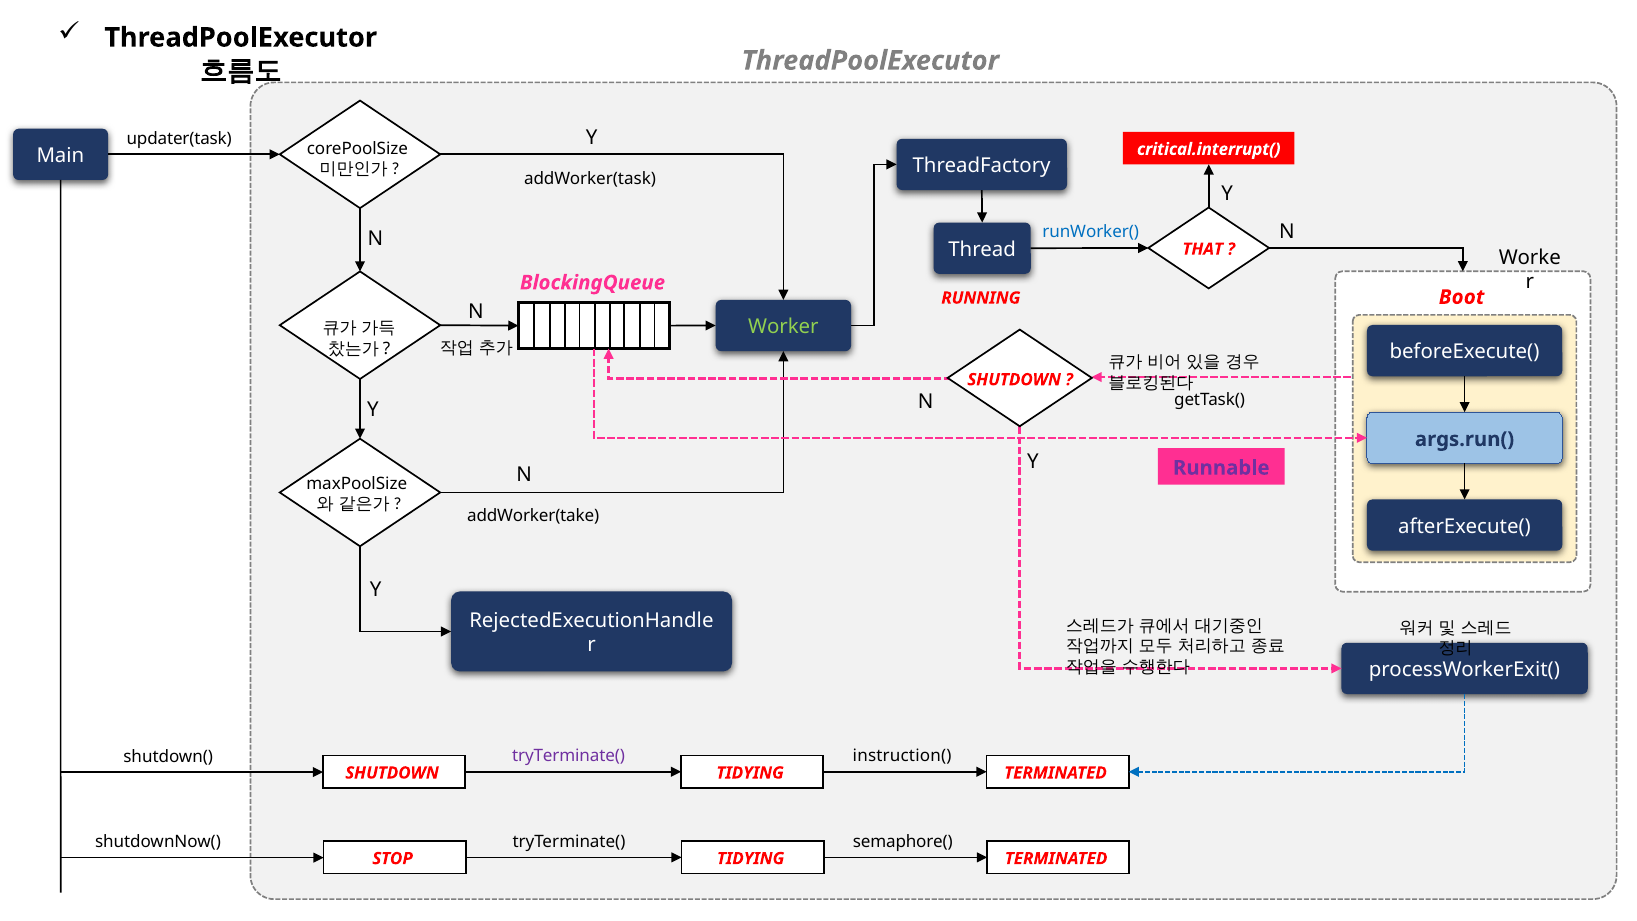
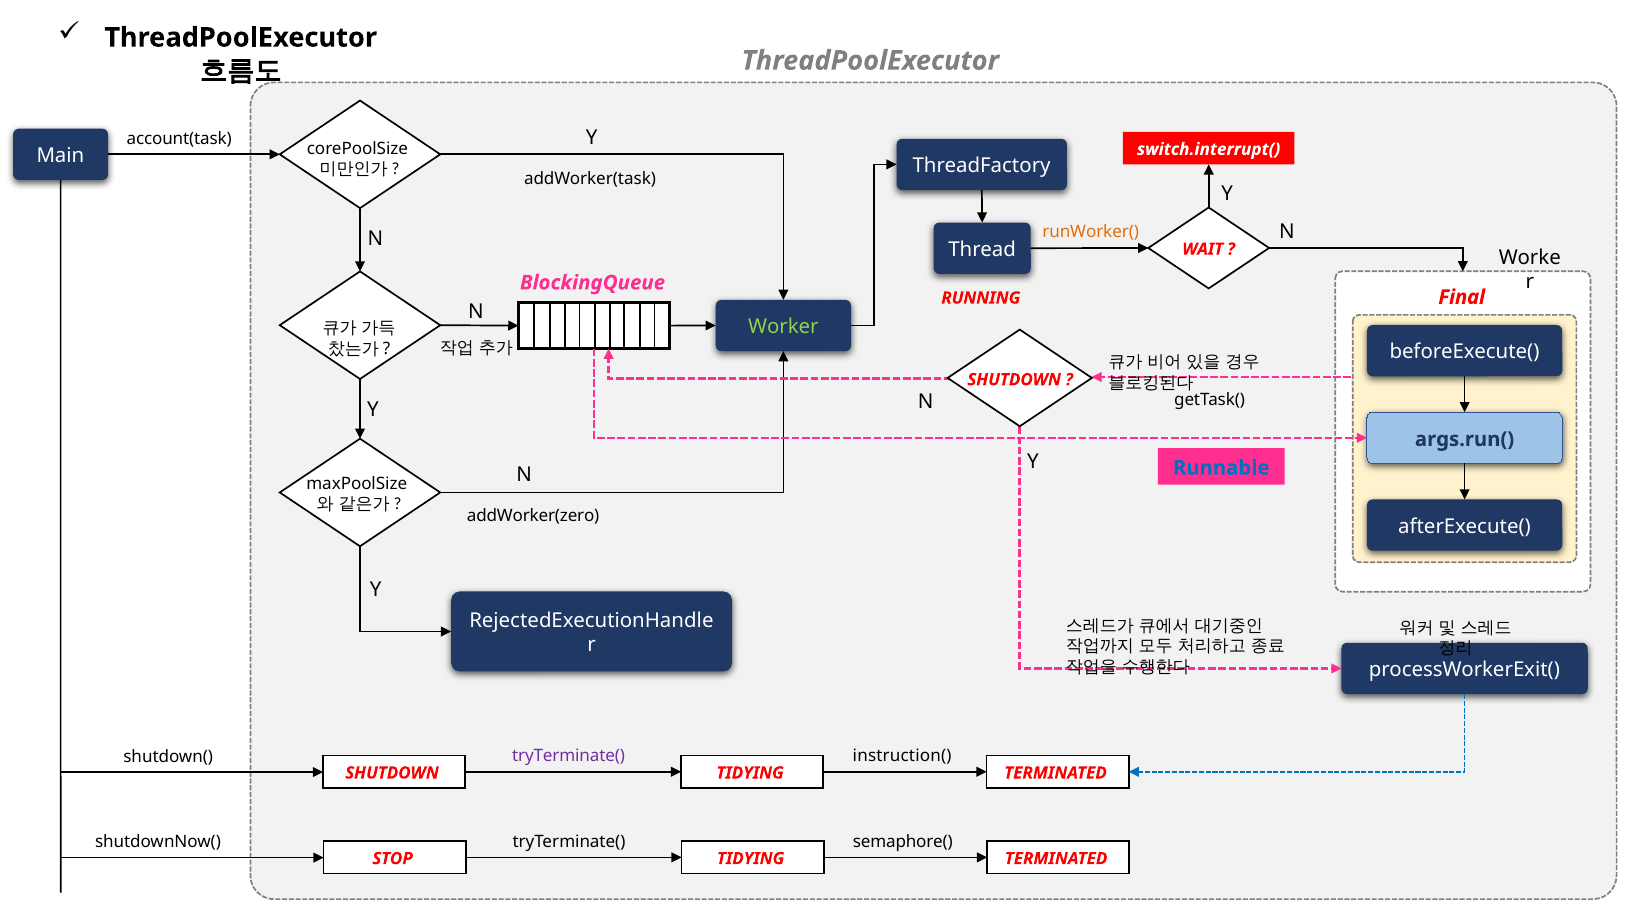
updater(task: updater(task -> account(task
critical.interrupt(: critical.interrupt( -> switch.interrupt(
runWorker( colour: blue -> orange
THAT: THAT -> WAIT
Boot: Boot -> Final
Runnable colour: purple -> blue
addWorker(take: addWorker(take -> addWorker(zero
